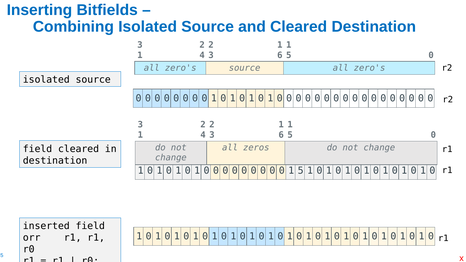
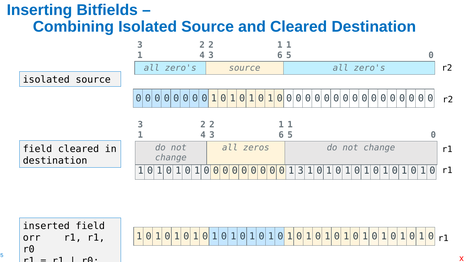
0 1 5: 5 -> 3
